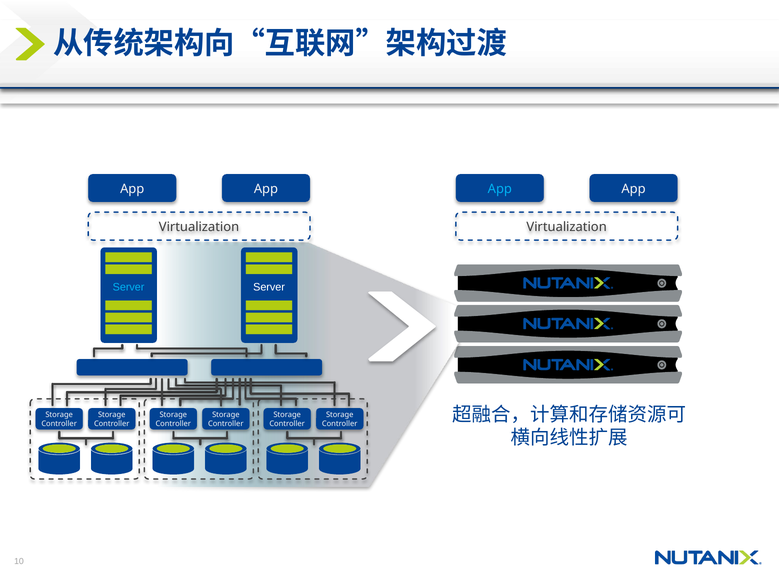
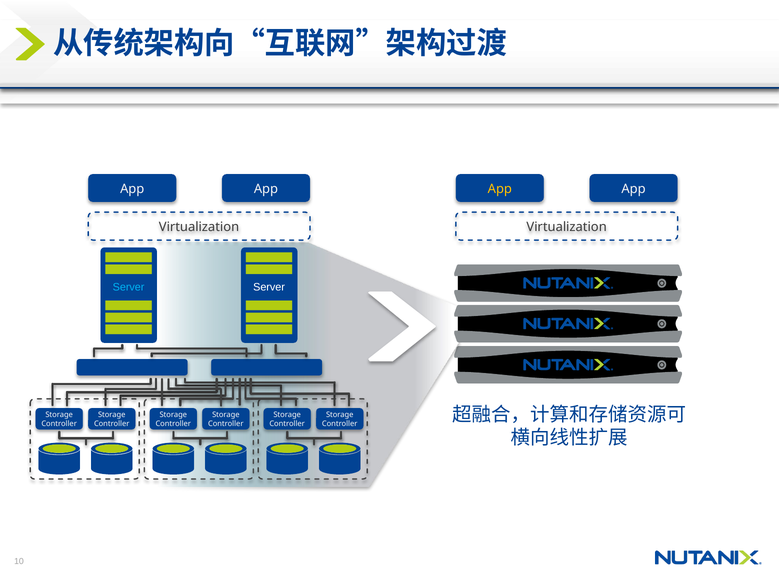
App at (500, 189) colour: light blue -> yellow
